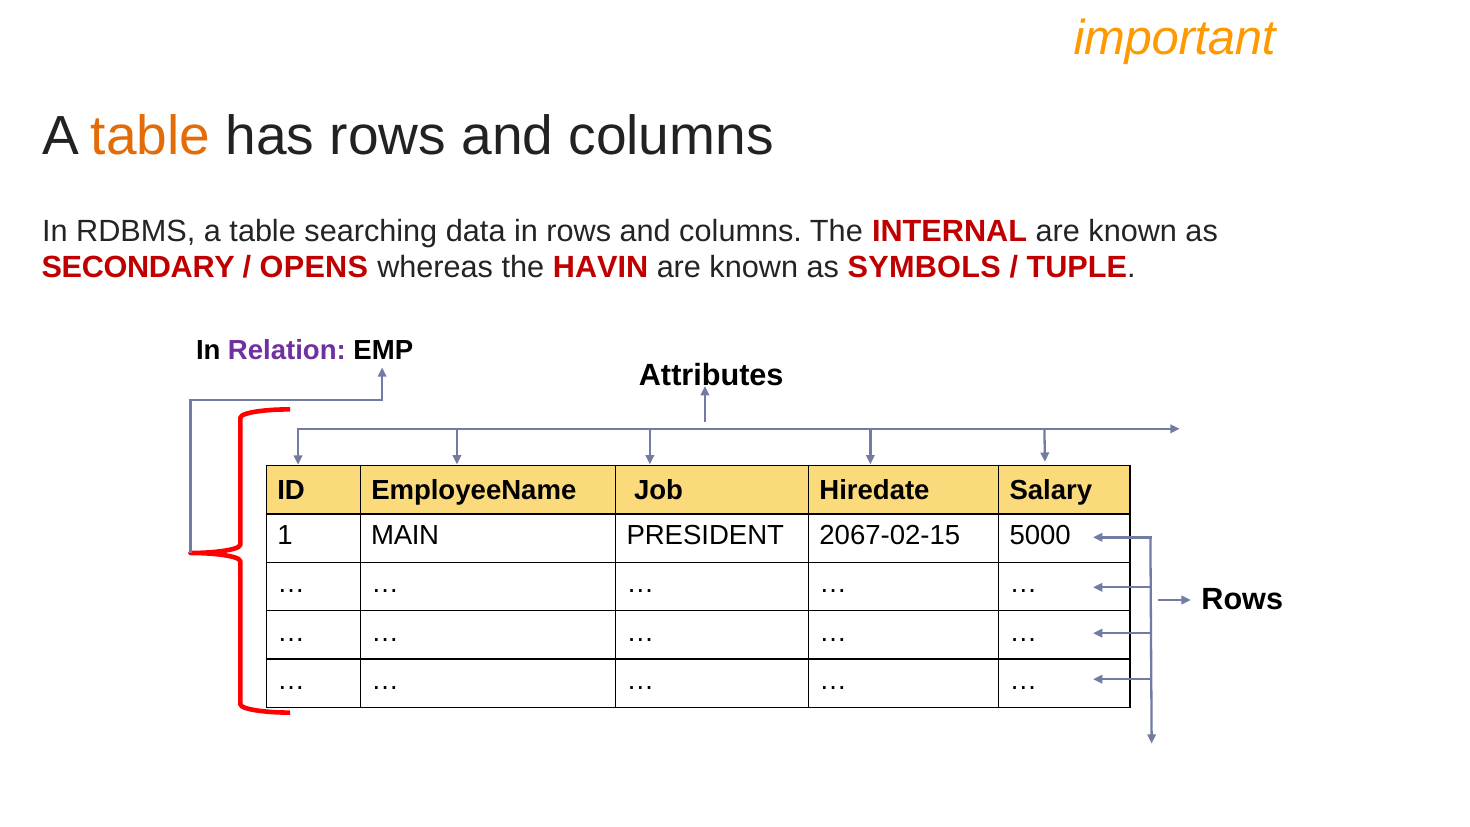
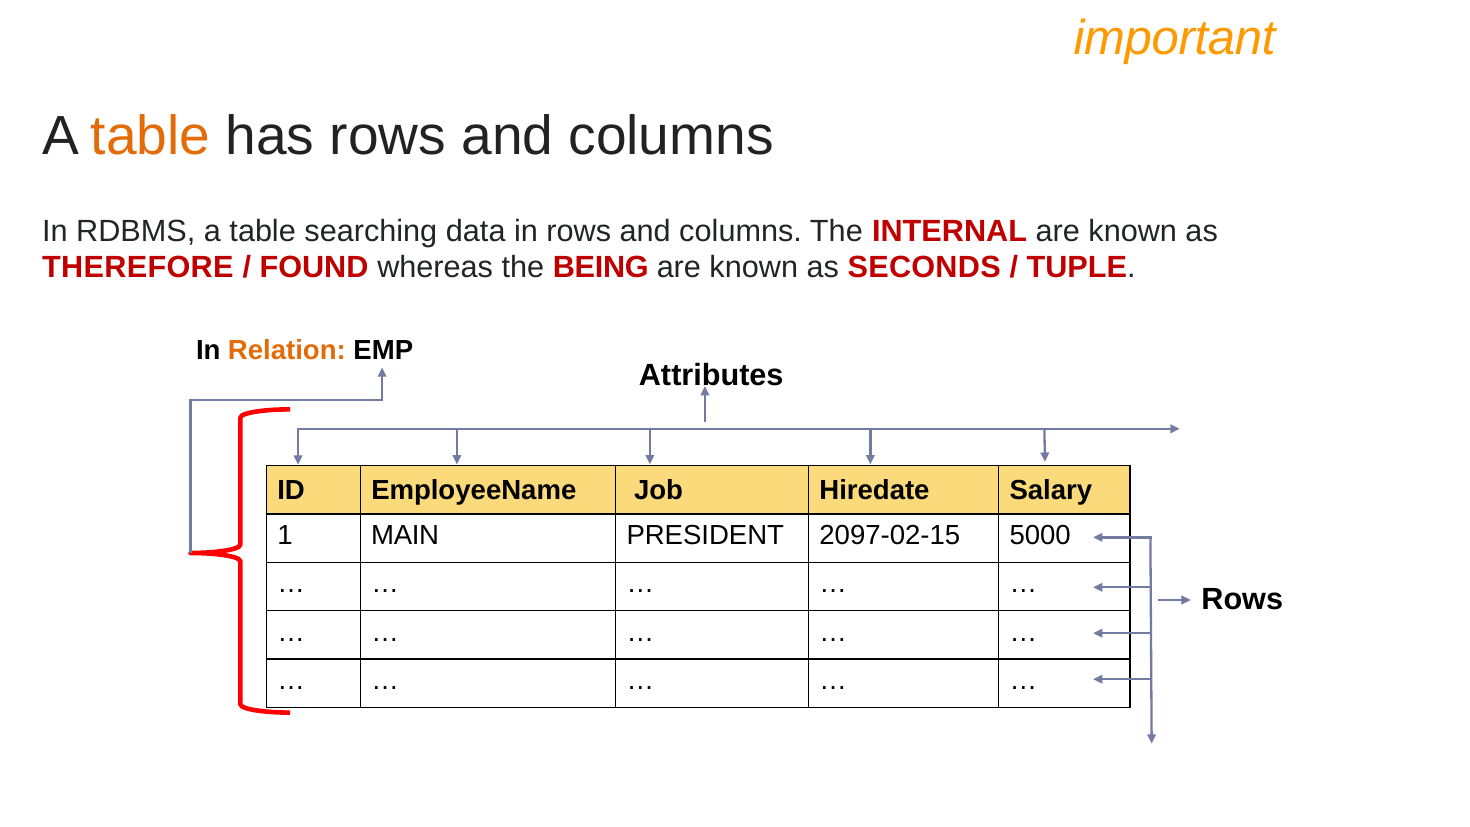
SECONDARY: SECONDARY -> THEREFORE
OPENS: OPENS -> FOUND
HAVIN: HAVIN -> BEING
SYMBOLS: SYMBOLS -> SECONDS
Relation colour: purple -> orange
2067-02-15: 2067-02-15 -> 2097-02-15
